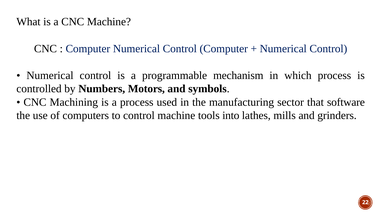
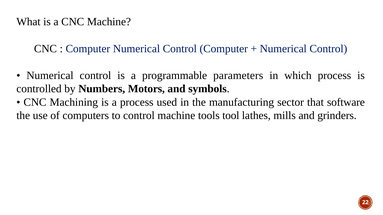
mechanism: mechanism -> parameters
into: into -> tool
